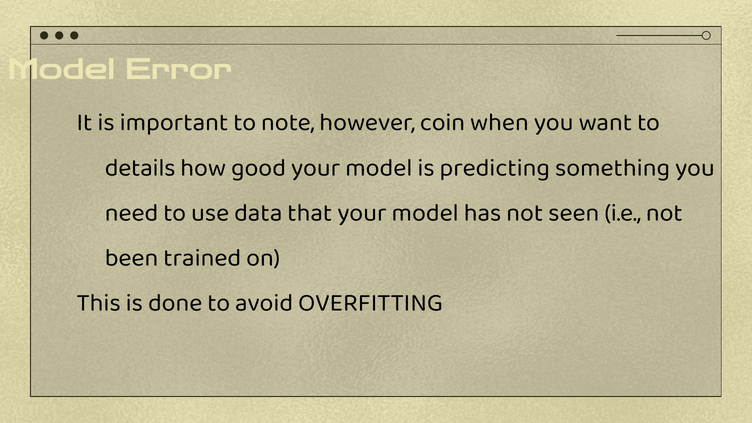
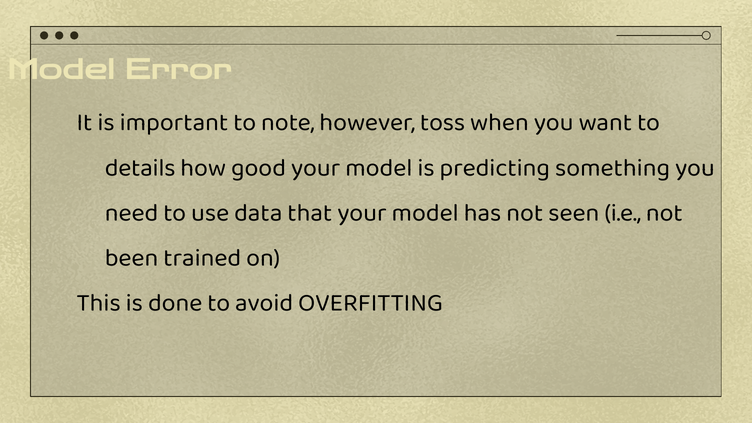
coin: coin -> toss
